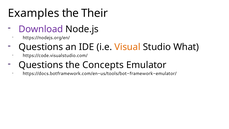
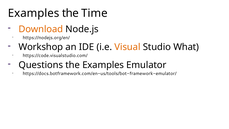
Their: Their -> Time
Download colour: purple -> orange
Questions at (41, 47): Questions -> Workshop
the Concepts: Concepts -> Examples
